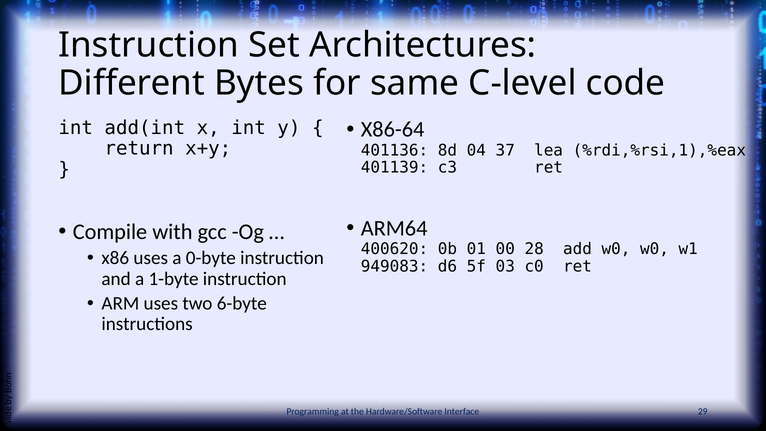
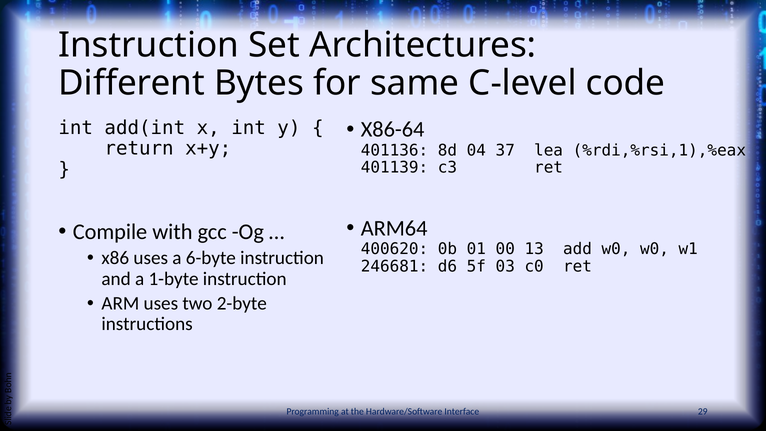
28: 28 -> 13
0-byte: 0-byte -> 6-byte
949083: 949083 -> 246681
6-byte: 6-byte -> 2-byte
